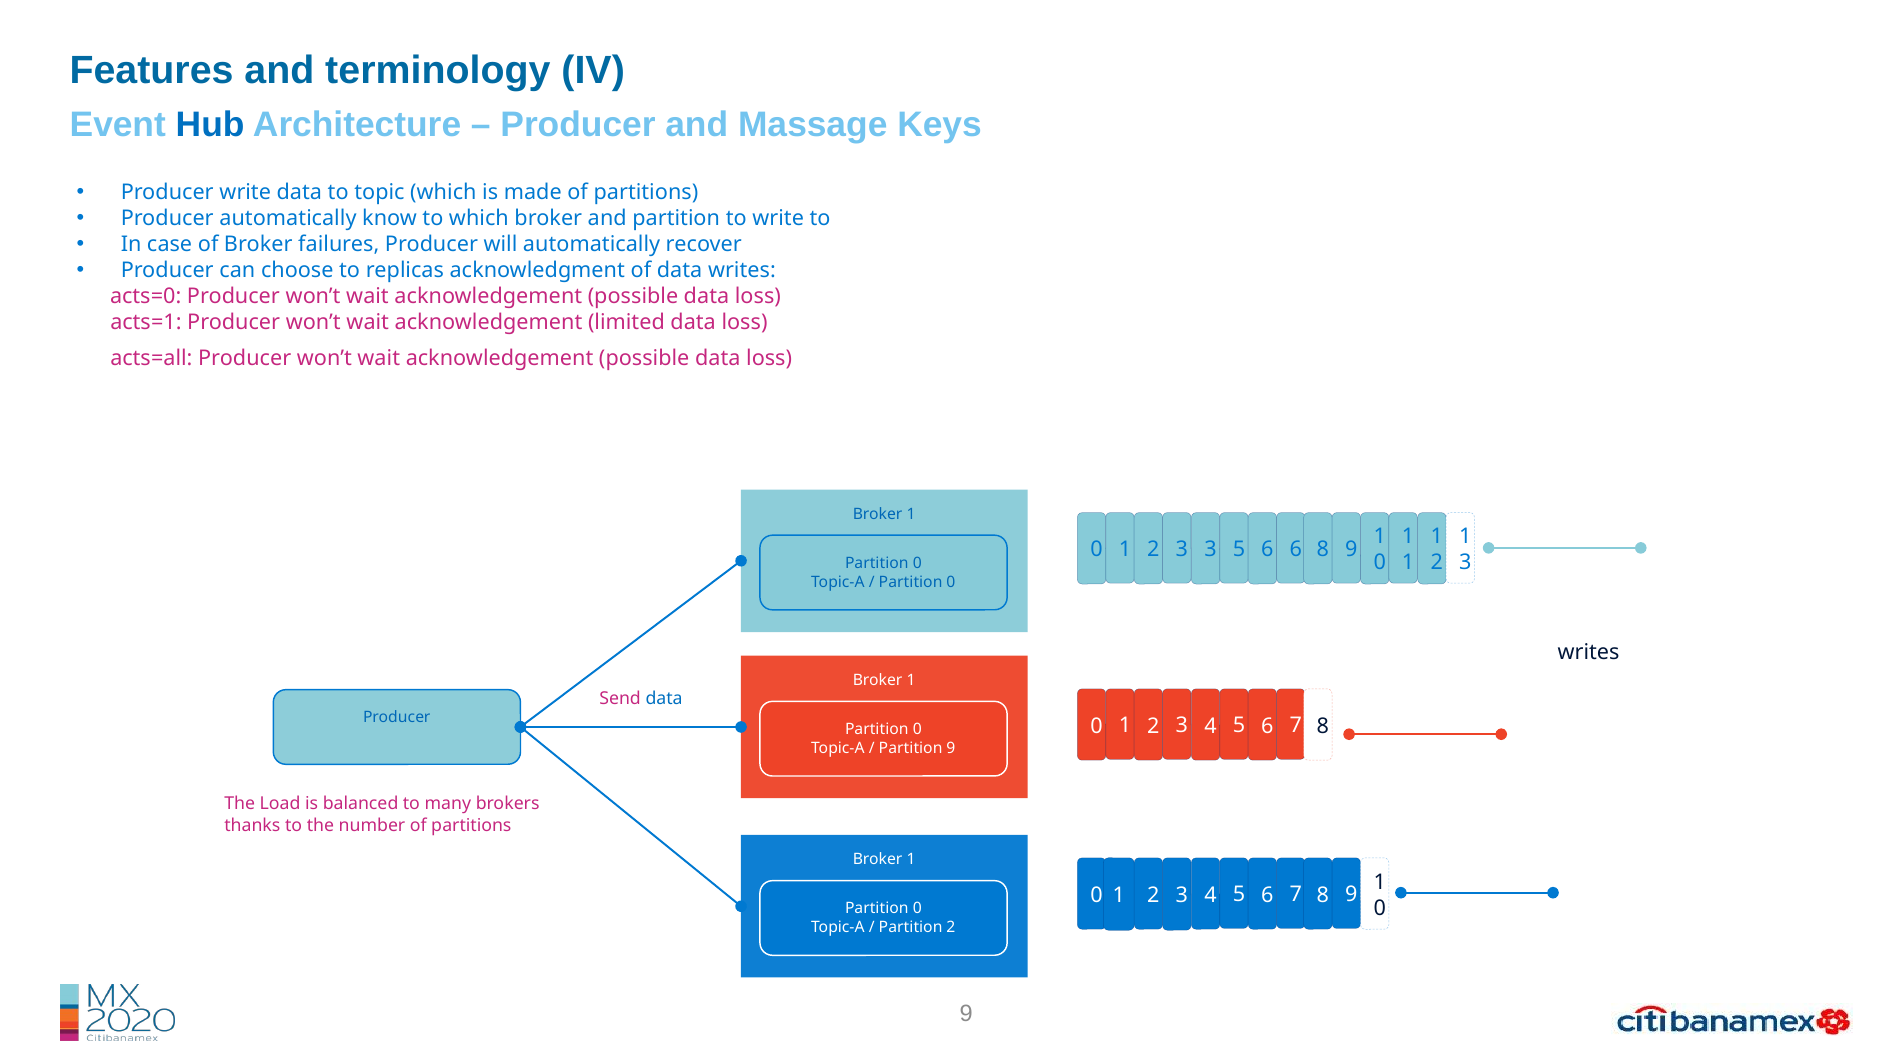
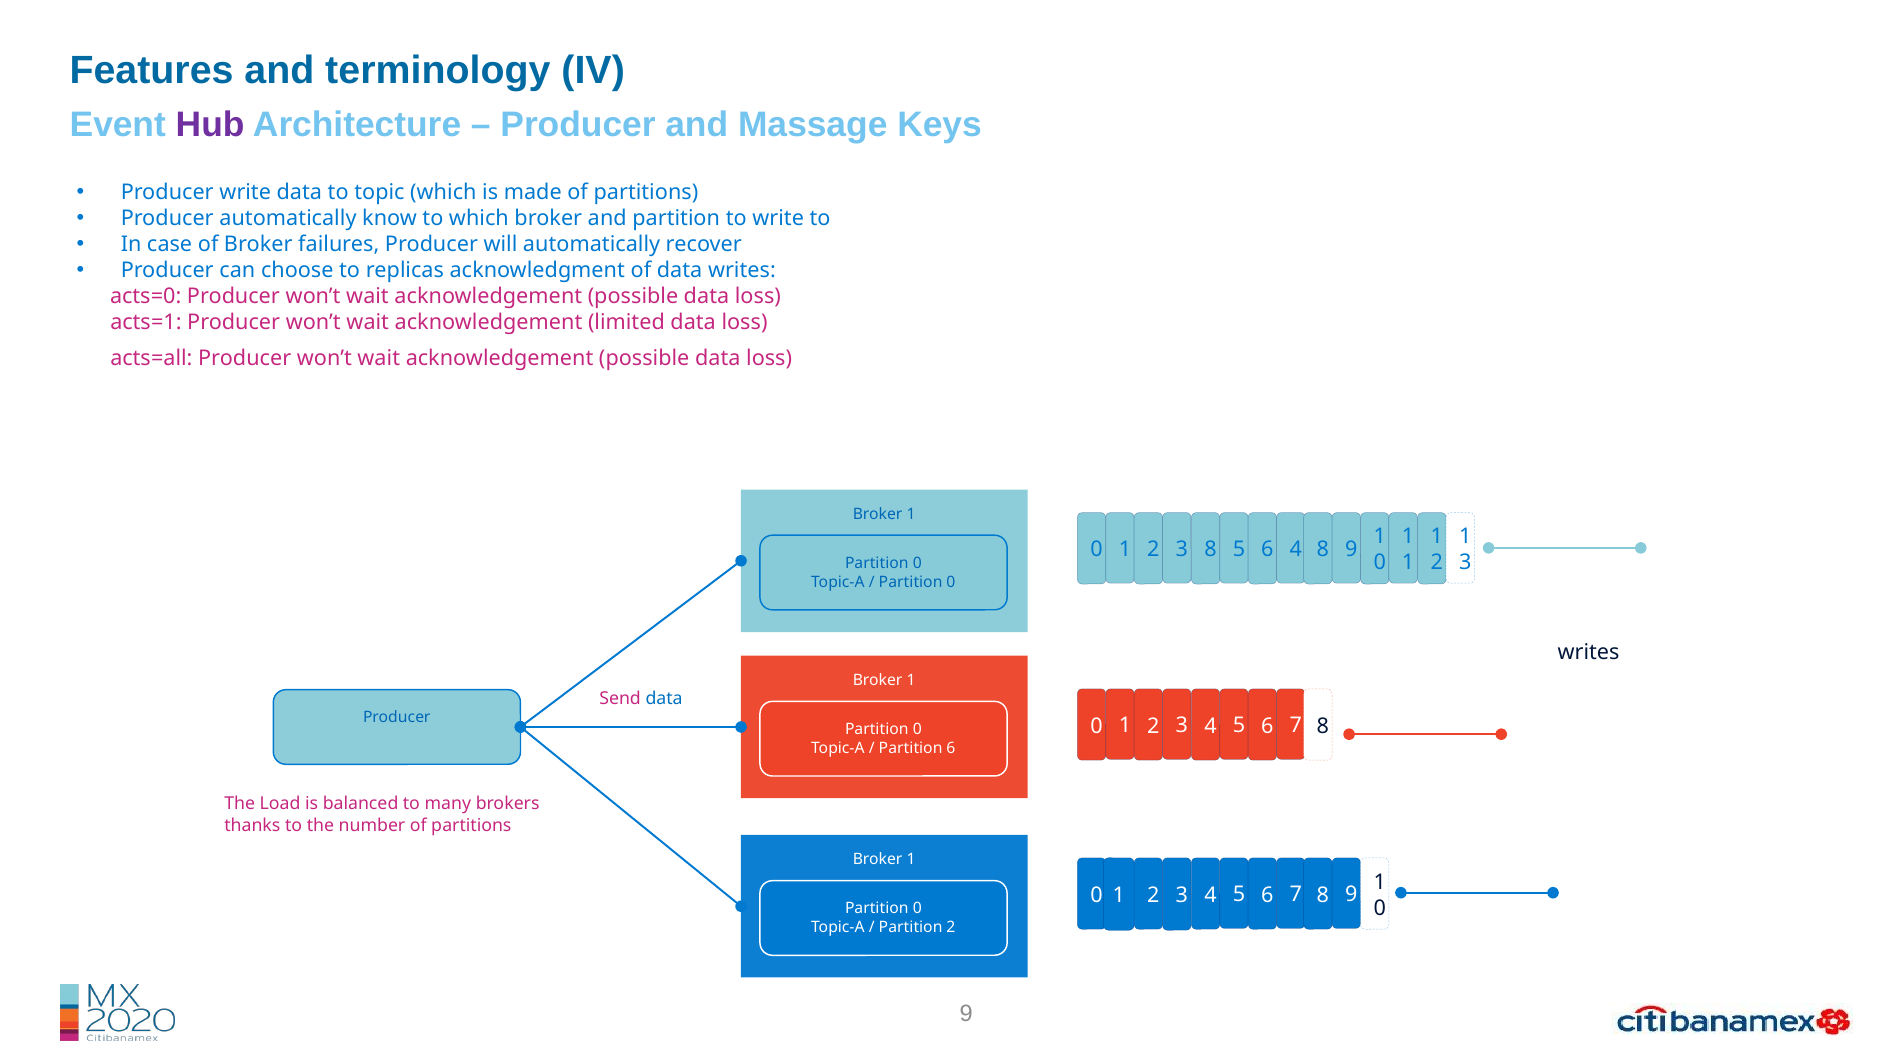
Hub colour: blue -> purple
3 3: 3 -> 8
6 6: 6 -> 4
Partition 9: 9 -> 6
